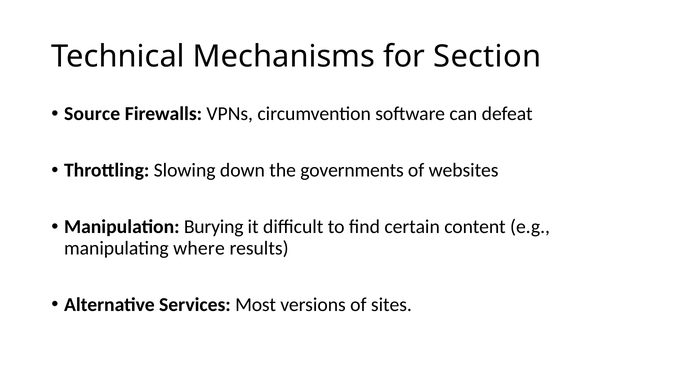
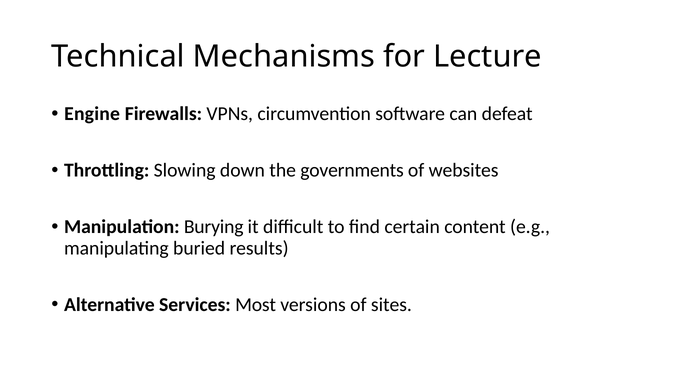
Section: Section -> Lecture
Source: Source -> Engine
where: where -> buried
